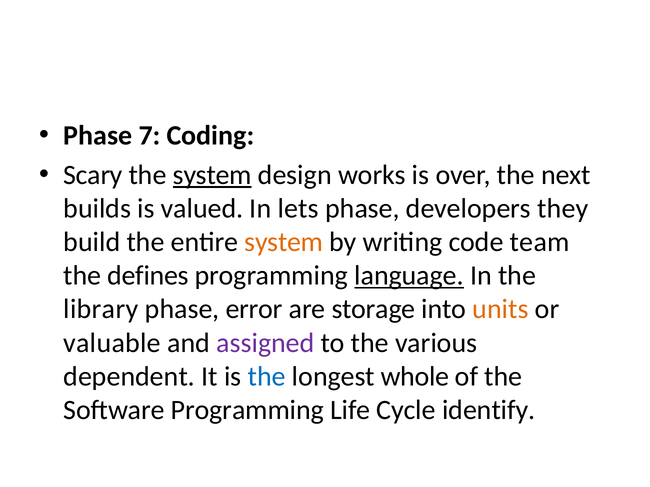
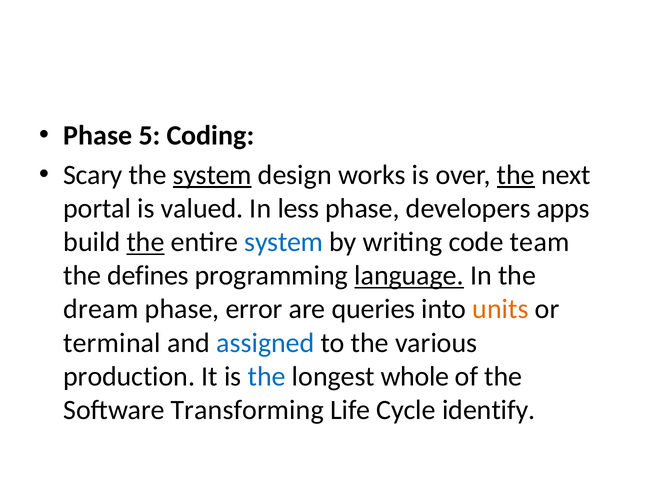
7: 7 -> 5
the at (516, 175) underline: none -> present
builds: builds -> portal
lets: lets -> less
they: they -> apps
the at (146, 242) underline: none -> present
system at (284, 242) colour: orange -> blue
library: library -> dream
storage: storage -> queries
valuable: valuable -> terminal
assigned colour: purple -> blue
dependent: dependent -> production
Software Programming: Programming -> Transforming
